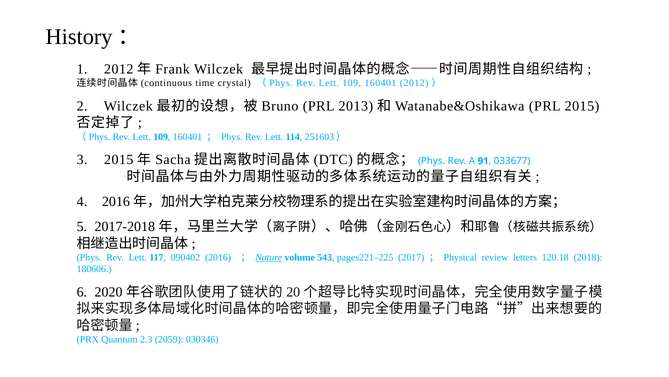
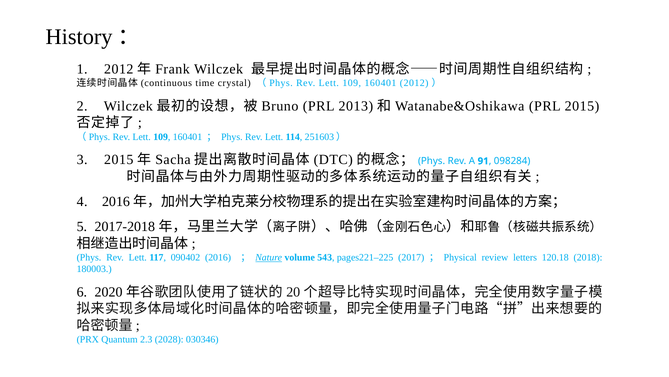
033677: 033677 -> 098284
180606: 180606 -> 180003
2059: 2059 -> 2028
